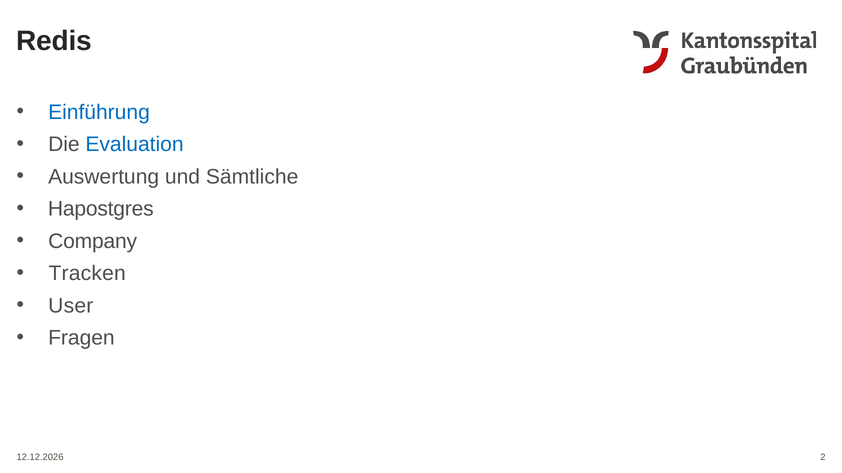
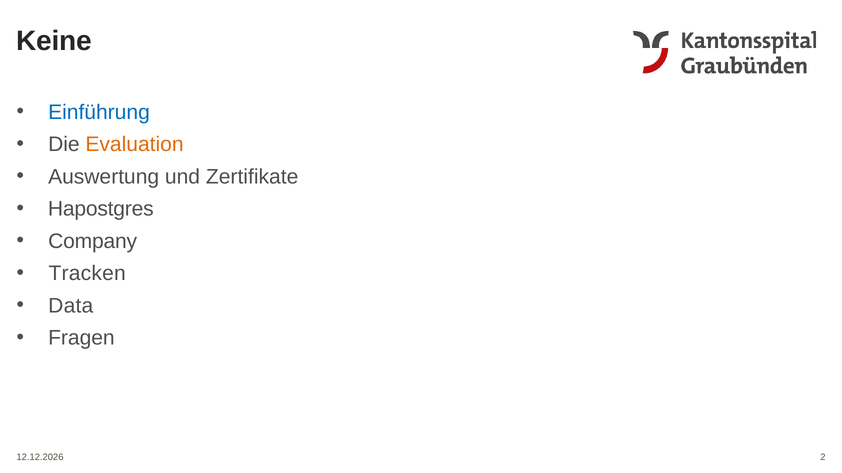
Redis: Redis -> Keine
Evaluation colour: blue -> orange
Sämtliche: Sämtliche -> Zertifikate
User: User -> Data
